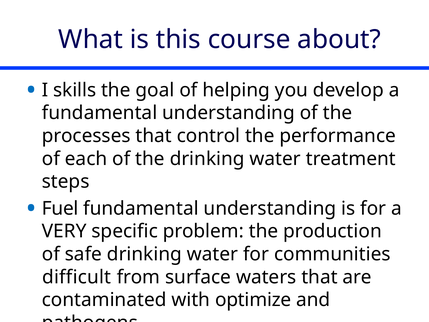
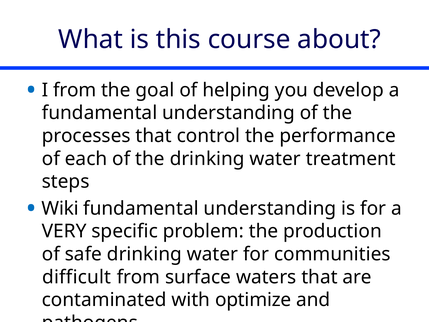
I skills: skills -> from
Fuel: Fuel -> Wiki
